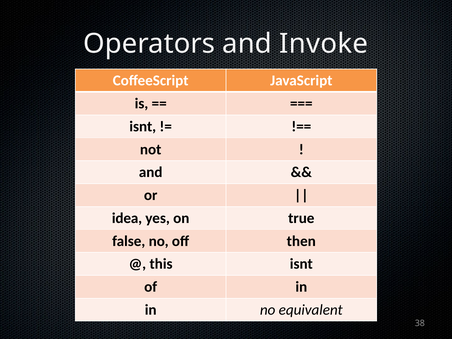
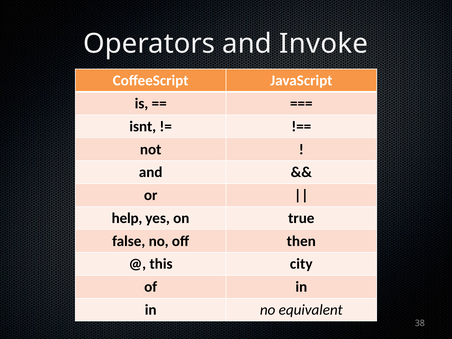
idea: idea -> help
this isnt: isnt -> city
